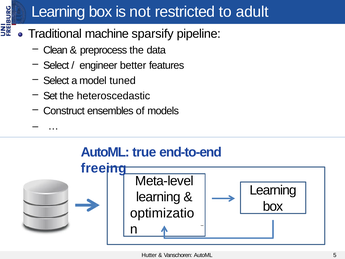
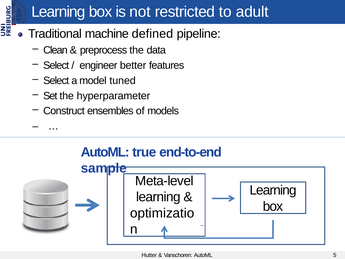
sparsify: sparsify -> defined
heteroscedastic: heteroscedastic -> hyperparameter
freeing: freeing -> sample
